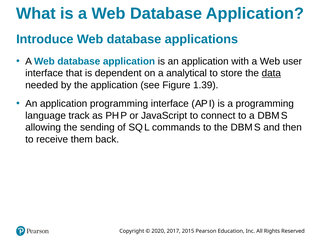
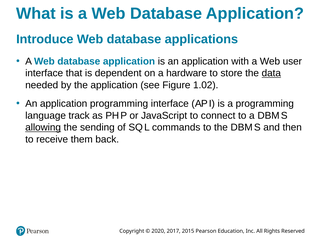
analytical: analytical -> hardware
1.39: 1.39 -> 1.02
allowing underline: none -> present
